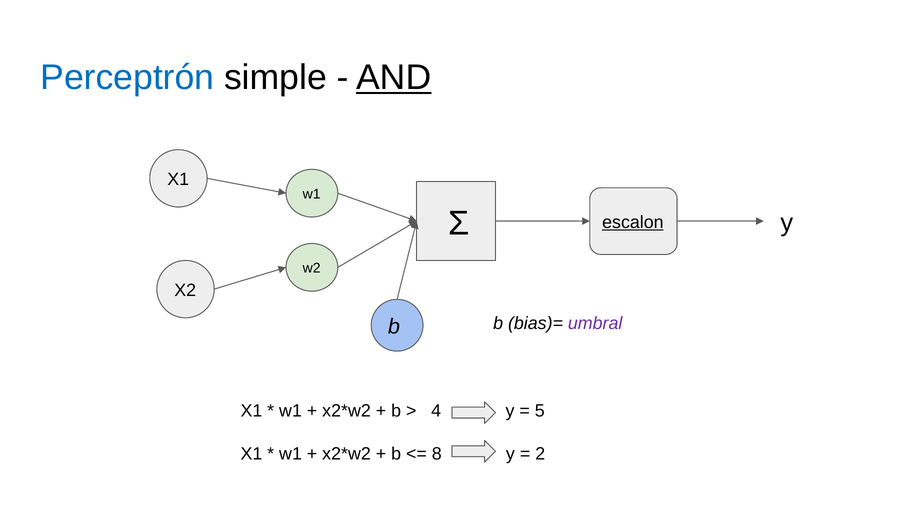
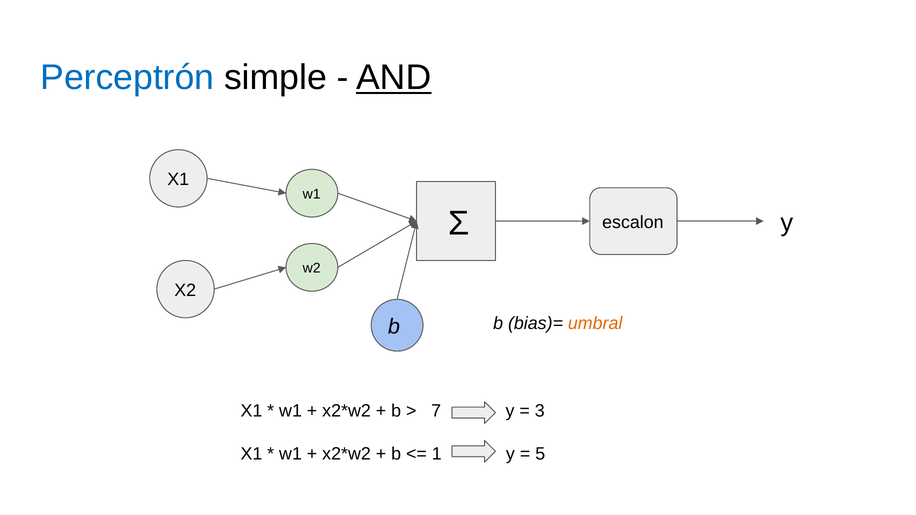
escalon underline: present -> none
umbral colour: purple -> orange
4: 4 -> 7
5: 5 -> 3
8: 8 -> 1
2: 2 -> 5
